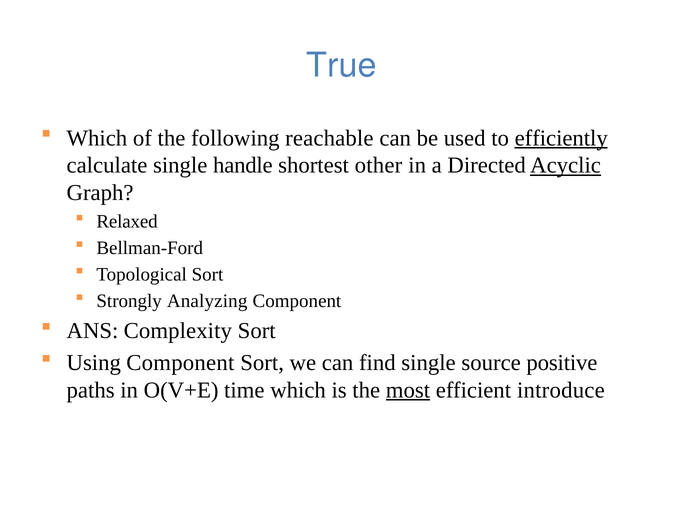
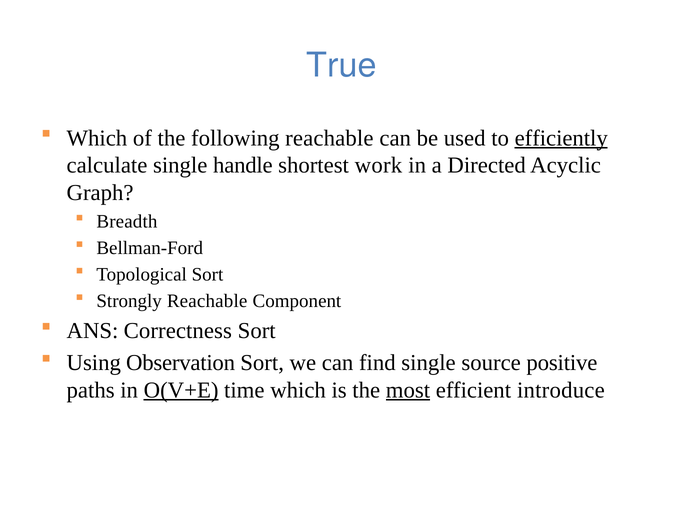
other: other -> work
Acyclic underline: present -> none
Relaxed: Relaxed -> Breadth
Strongly Analyzing: Analyzing -> Reachable
Complexity: Complexity -> Correctness
Using Component: Component -> Observation
O(V+E underline: none -> present
